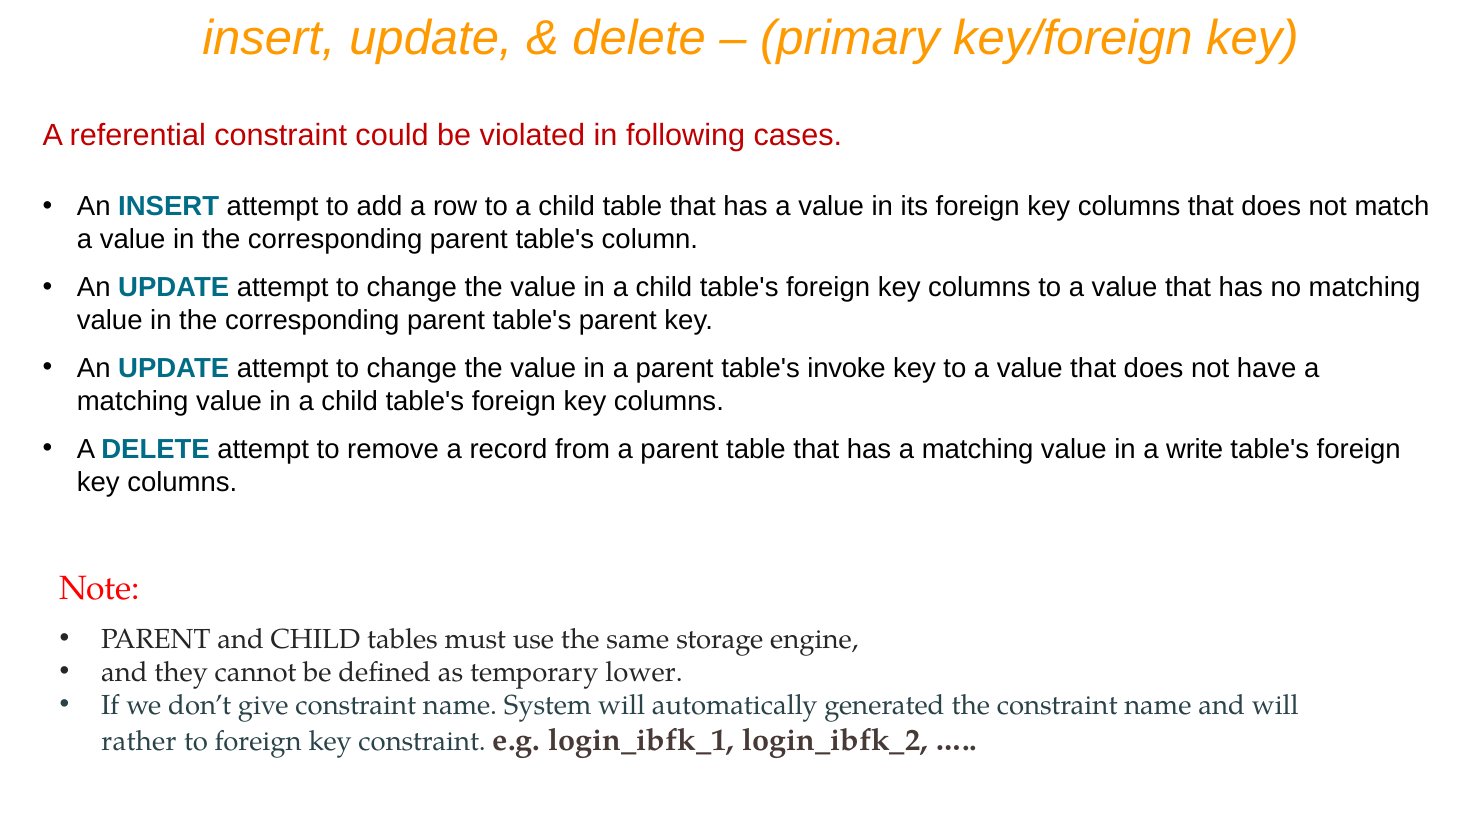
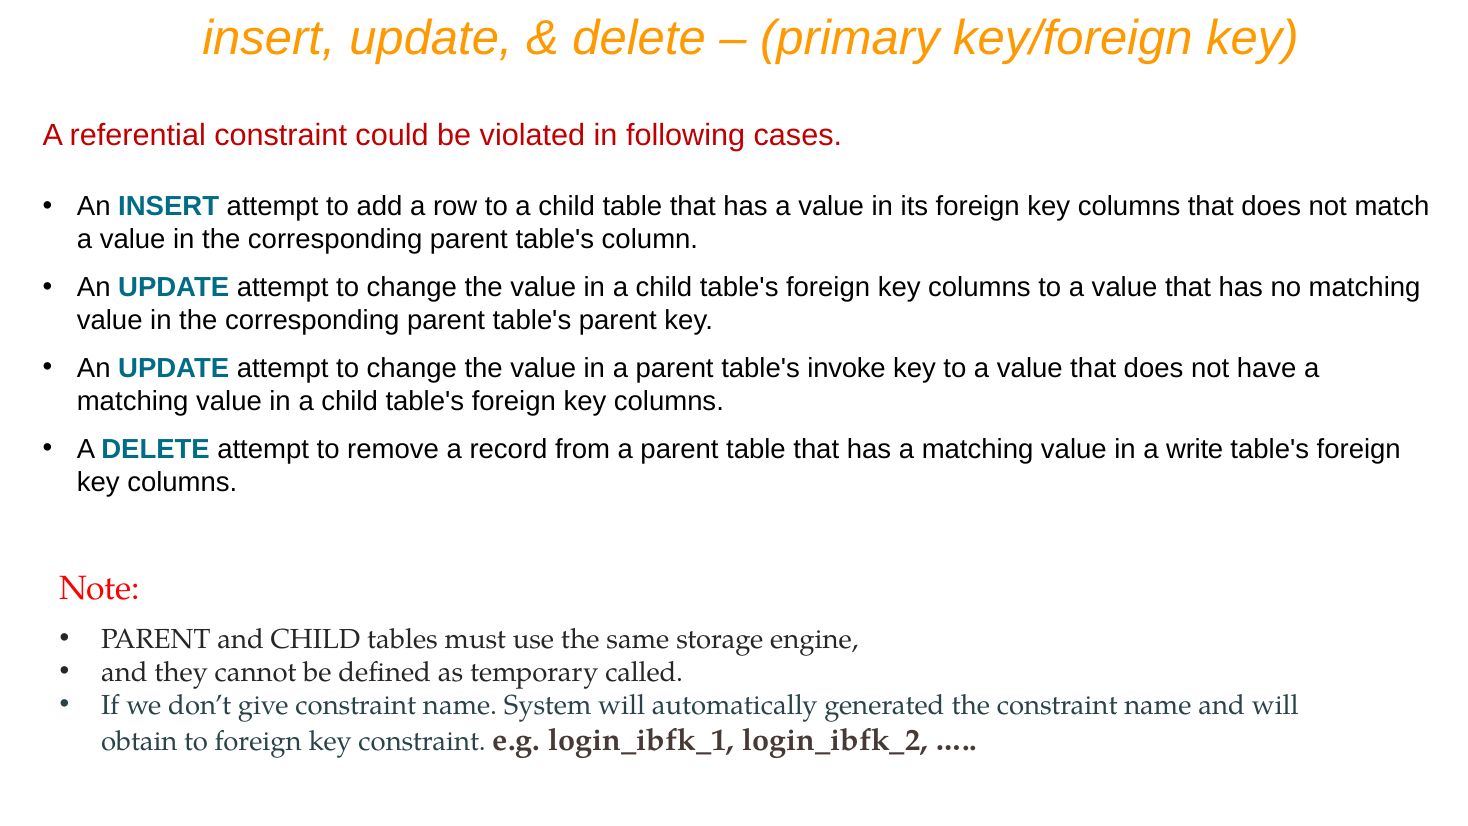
lower: lower -> called
rather: rather -> obtain
